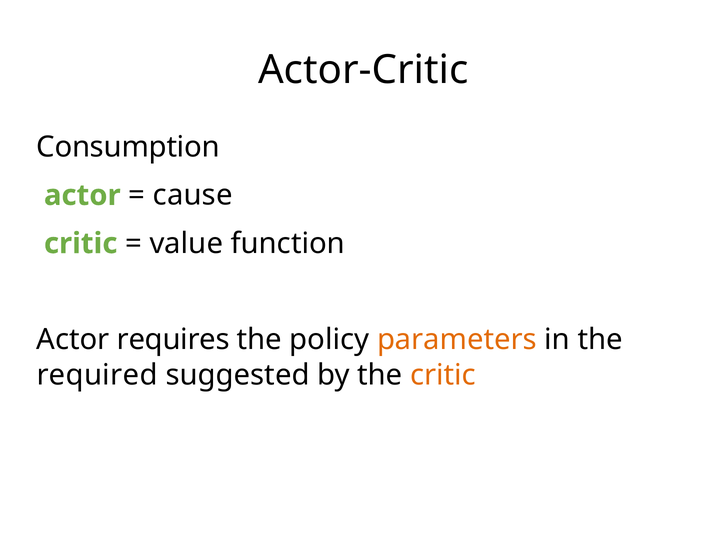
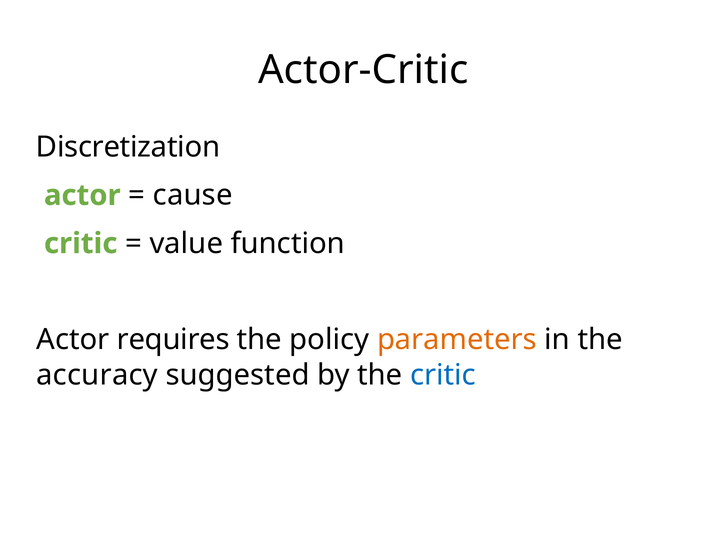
Consumption: Consumption -> Discretization
required: required -> accuracy
critic at (443, 375) colour: orange -> blue
